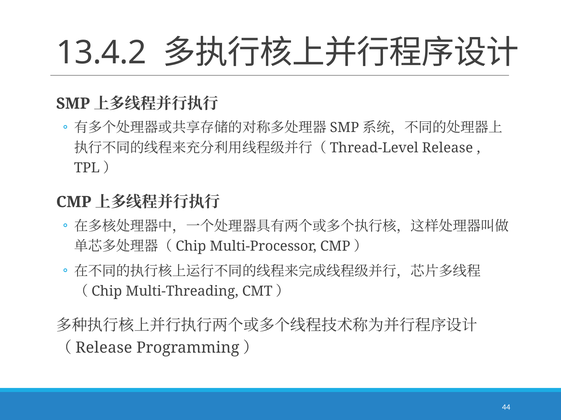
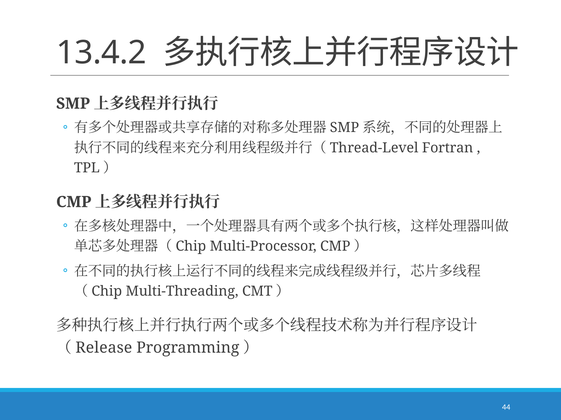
Release at (448, 148): Release -> Fortran
